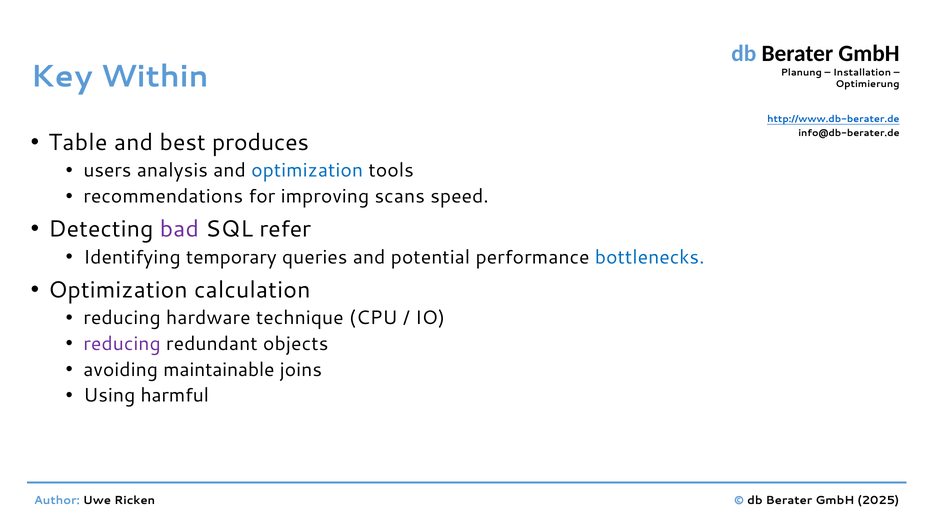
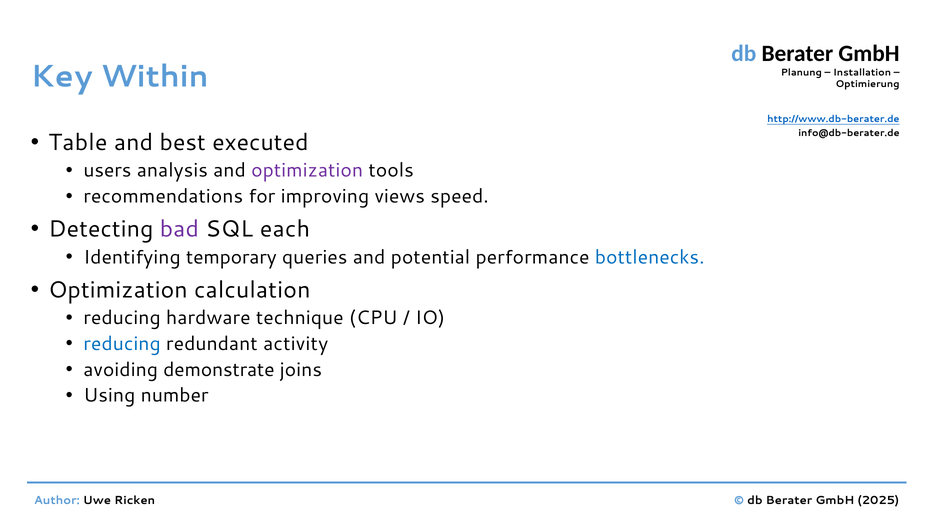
produces: produces -> executed
optimization at (307, 170) colour: blue -> purple
scans: scans -> views
refer: refer -> each
reducing at (122, 344) colour: purple -> blue
objects: objects -> activity
maintainable: maintainable -> demonstrate
harmful: harmful -> number
